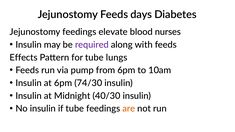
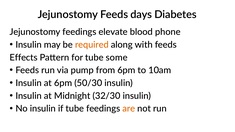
nurses: nurses -> phone
required colour: purple -> orange
lungs: lungs -> some
74/30: 74/30 -> 50/30
40/30: 40/30 -> 32/30
